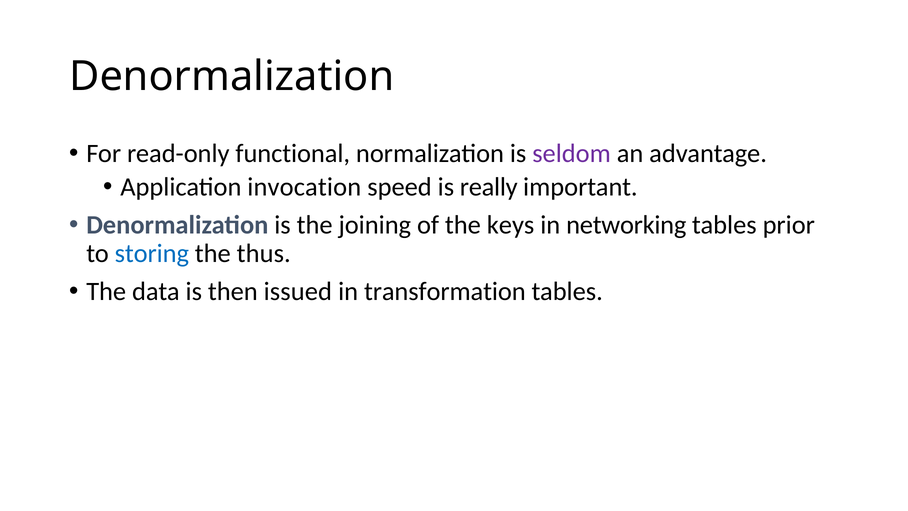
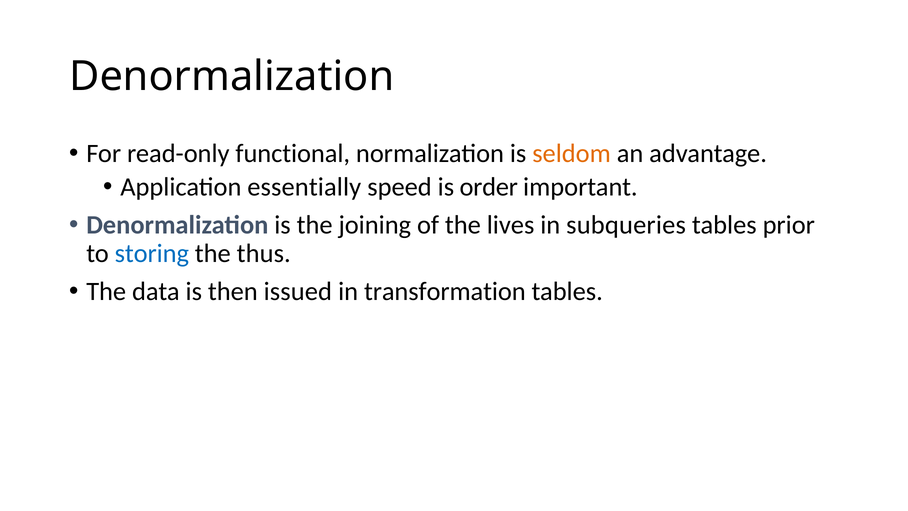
seldom colour: purple -> orange
invocation: invocation -> essentially
really: really -> order
keys: keys -> lives
networking: networking -> subqueries
